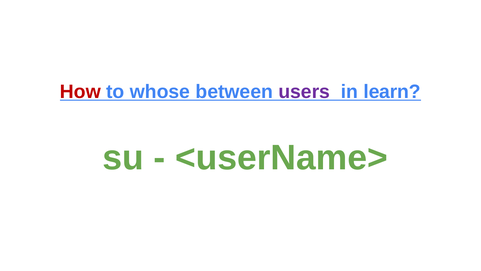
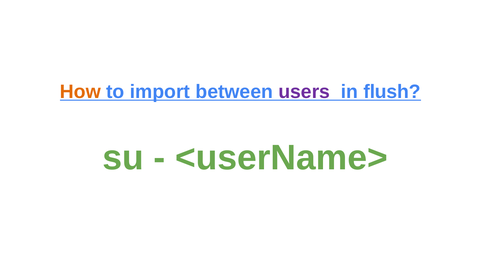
How colour: red -> orange
whose: whose -> import
learn: learn -> flush
